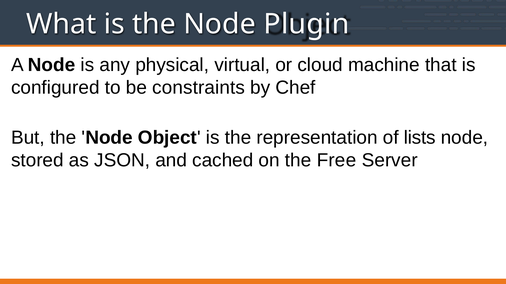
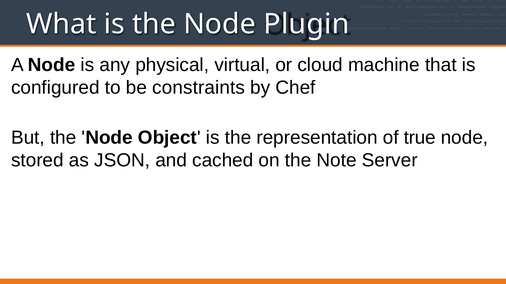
lists: lists -> true
Free: Free -> Note
